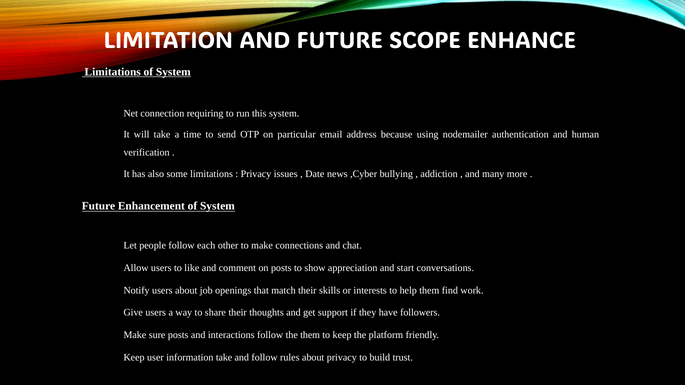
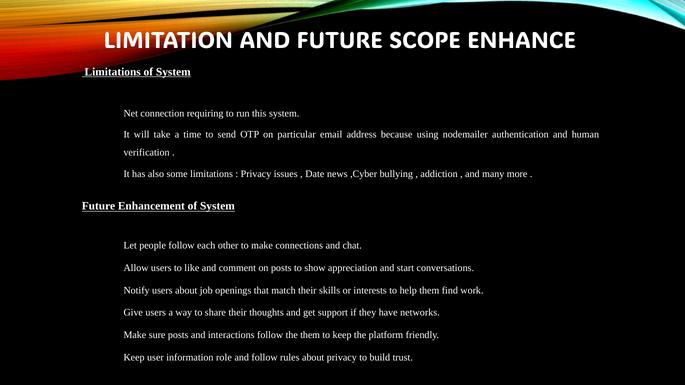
followers: followers -> networks
information take: take -> role
